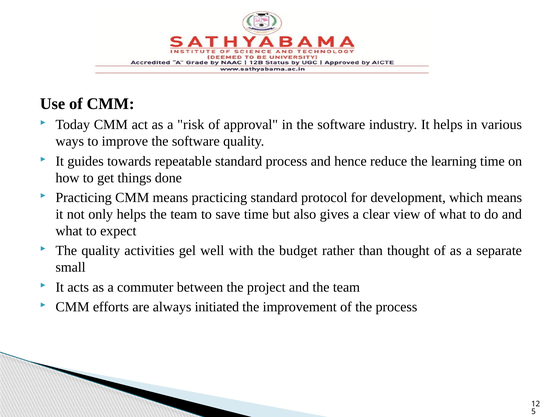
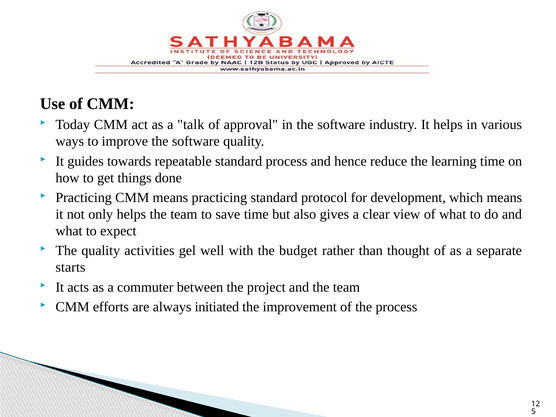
risk: risk -> talk
small: small -> starts
